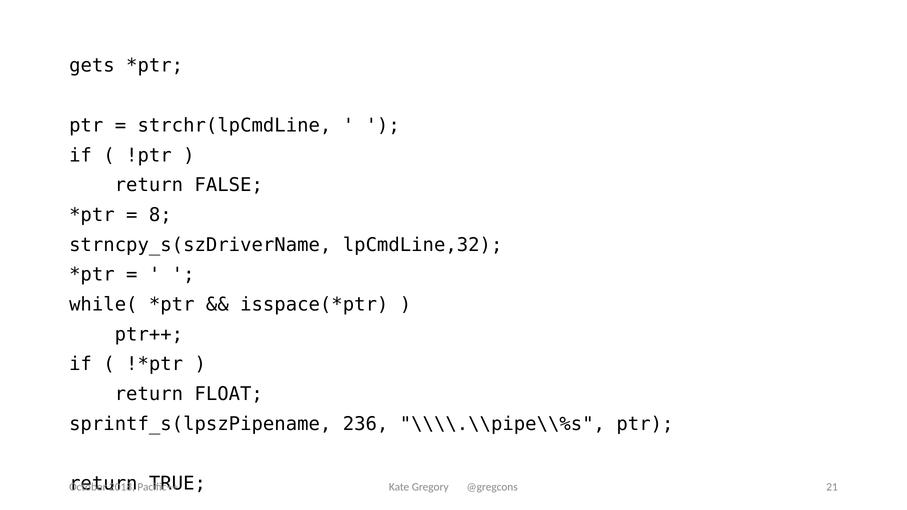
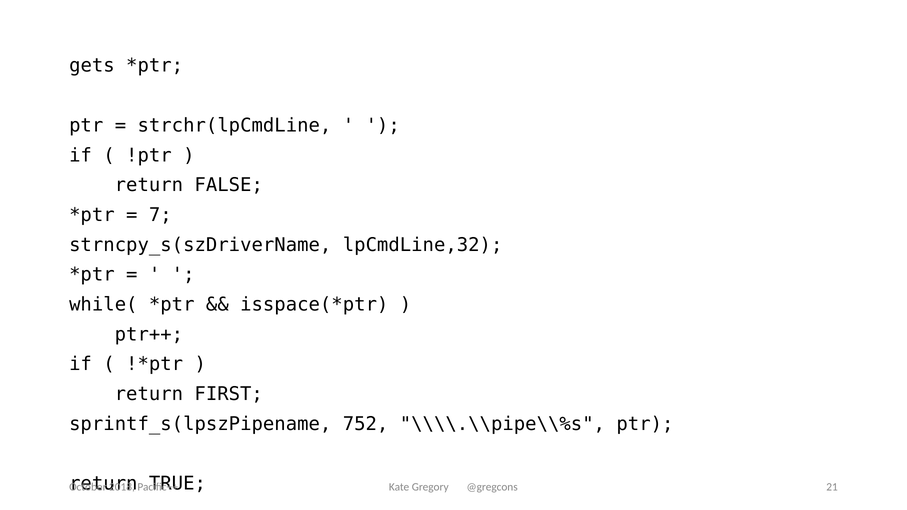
8: 8 -> 7
FLOAT: FLOAT -> FIRST
236: 236 -> 752
